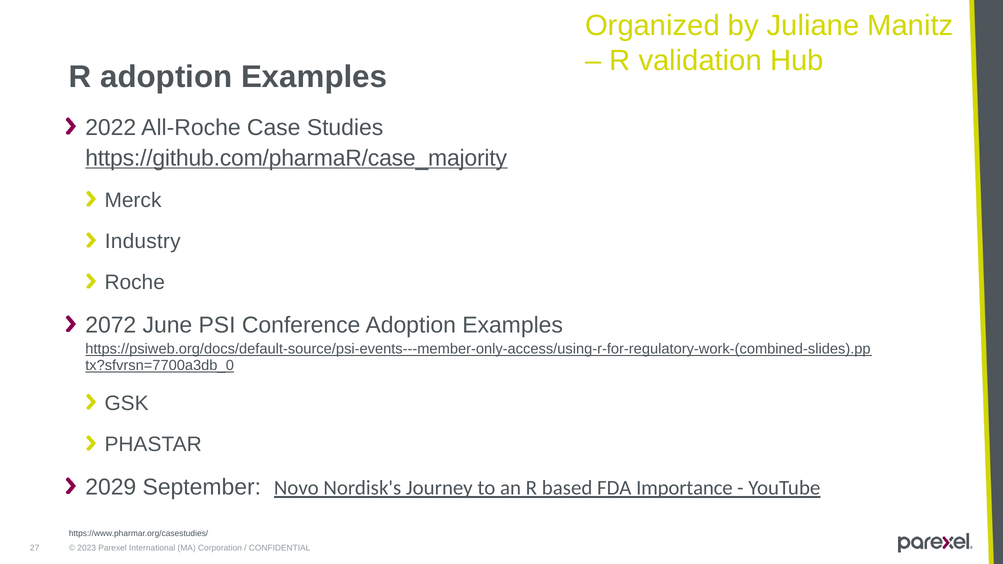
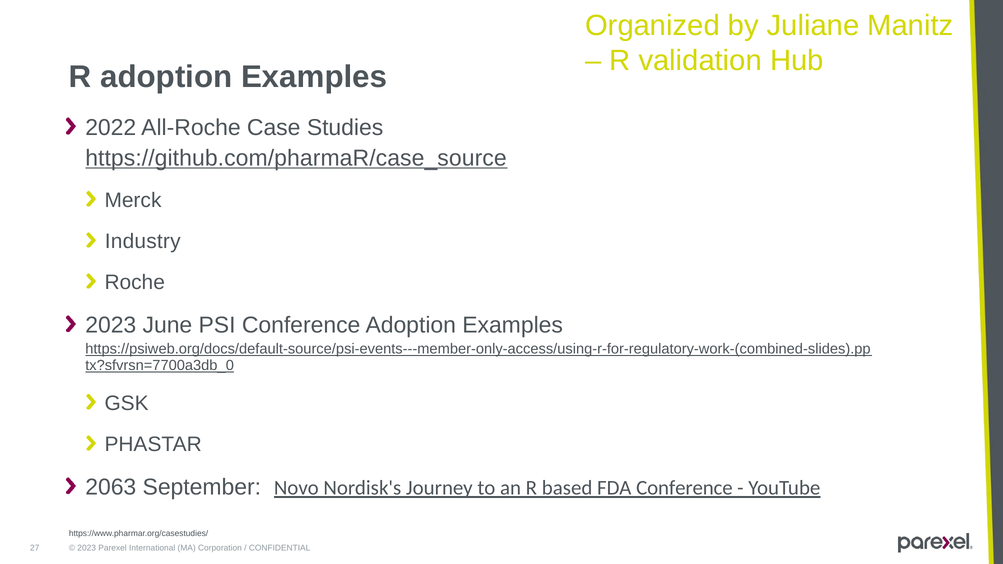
https://github.com/pharmaR/case_majority: https://github.com/pharmaR/case_majority -> https://github.com/pharmaR/case_source
2072 at (111, 325): 2072 -> 2023
2029: 2029 -> 2063
FDA Importance: Importance -> Conference
